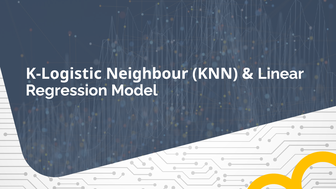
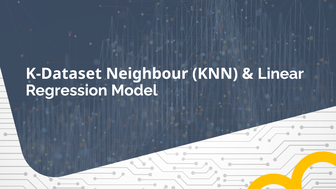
K-Logistic: K-Logistic -> K-Dataset
